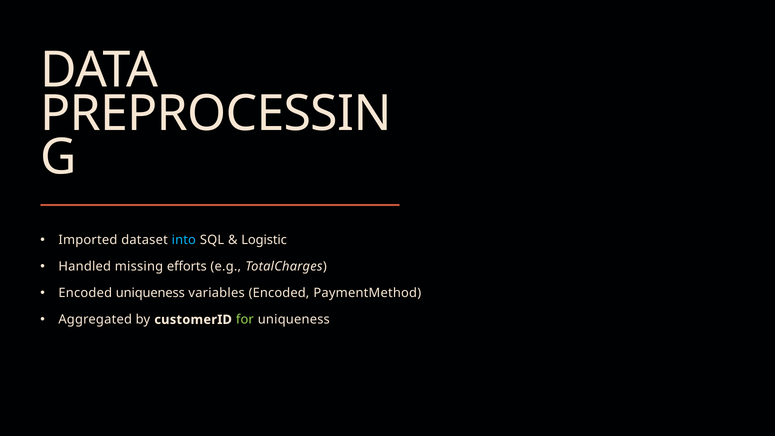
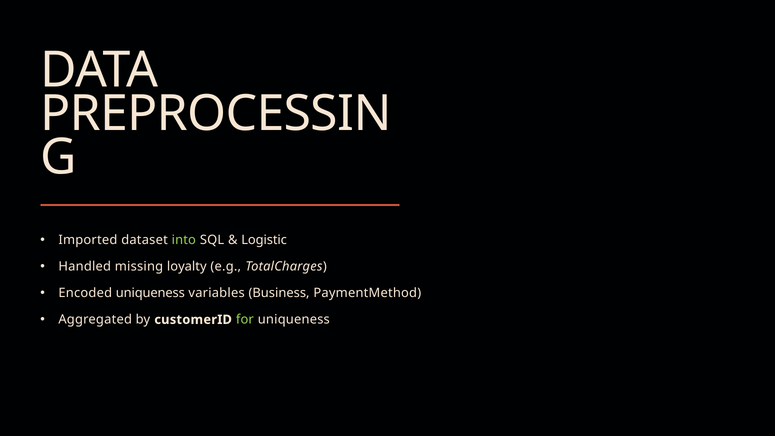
into colour: light blue -> light green
efforts: efforts -> loyalty
variables Encoded: Encoded -> Business
